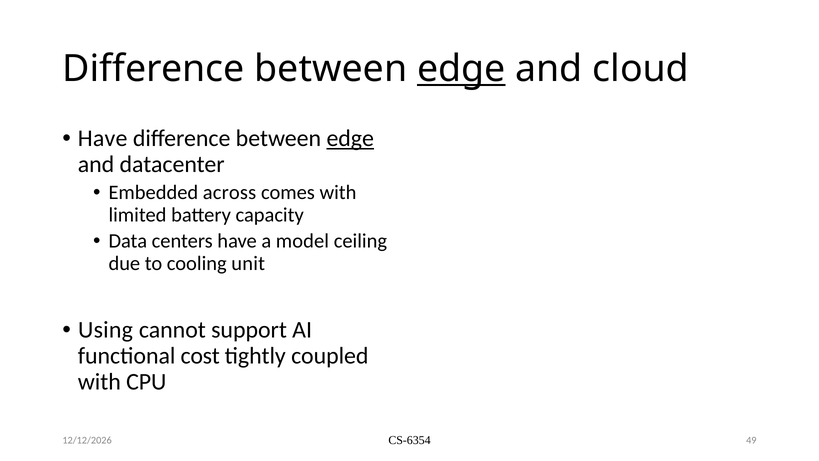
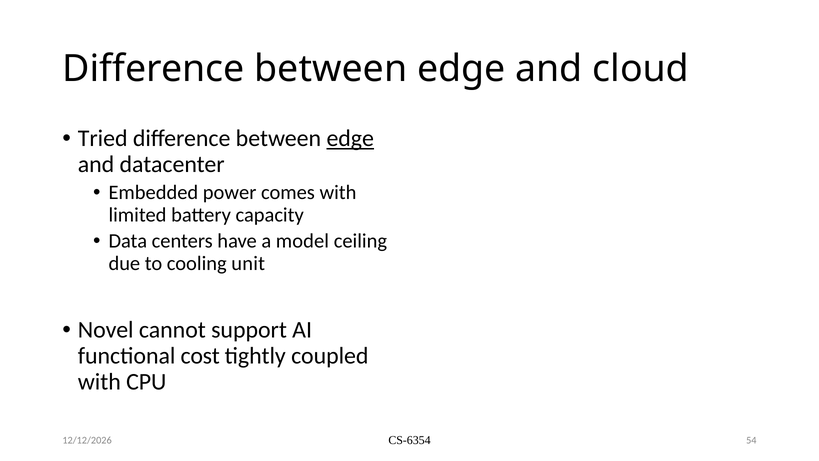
edge at (461, 69) underline: present -> none
Have at (103, 138): Have -> Tried
across: across -> power
Using: Using -> Novel
49: 49 -> 54
